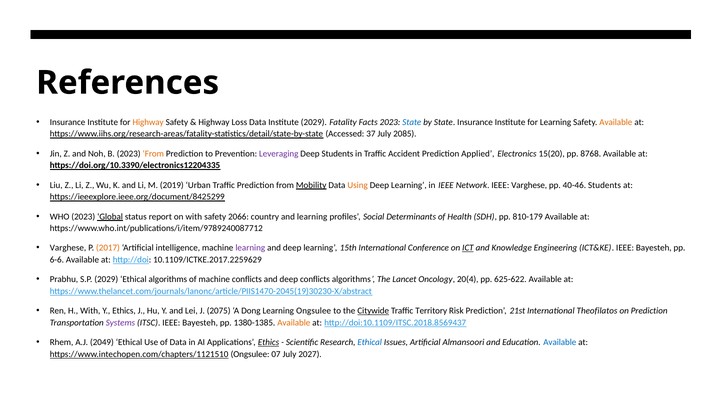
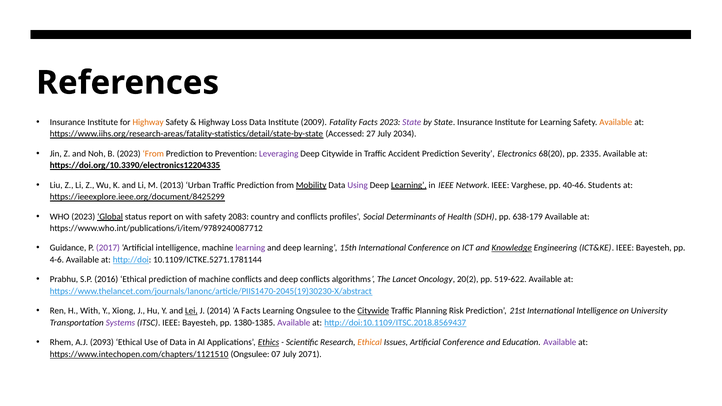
Institute 2029: 2029 -> 2009
State at (412, 122) colour: blue -> purple
37: 37 -> 27
2085: 2085 -> 2034
Deep Students: Students -> Citywide
Applied: Applied -> Severity
15(20: 15(20 -> 68(20
8768: 8768 -> 2335
2019: 2019 -> 2013
Using colour: orange -> purple
Learning at (409, 185) underline: none -> present
2066: 2066 -> 2083
and learning: learning -> conflicts
810-179: 810-179 -> 638-179
Varghese at (68, 248): Varghese -> Guidance
2017 colour: orange -> purple
ICT underline: present -> none
Knowledge underline: none -> present
6-6: 6-6 -> 4-6
10.1109/ICTKE.2017.2259629: 10.1109/ICTKE.2017.2259629 -> 10.1109/ICTKE.5271.1781144
S.P 2029: 2029 -> 2016
Ethical algorithms: algorithms -> prediction
20(4: 20(4 -> 20(2
625-622: 625-622 -> 519-622
Y Ethics: Ethics -> Xiong
Lei underline: none -> present
2075: 2075 -> 2014
A Dong: Dong -> Facts
Territory: Territory -> Planning
International Theofilatos: Theofilatos -> Intelligence
on Prediction: Prediction -> University
Available at (294, 323) colour: orange -> purple
2049: 2049 -> 2093
Ethical at (370, 343) colour: blue -> orange
Artificial Almansoori: Almansoori -> Conference
Available at (560, 343) colour: blue -> purple
2027: 2027 -> 2071
